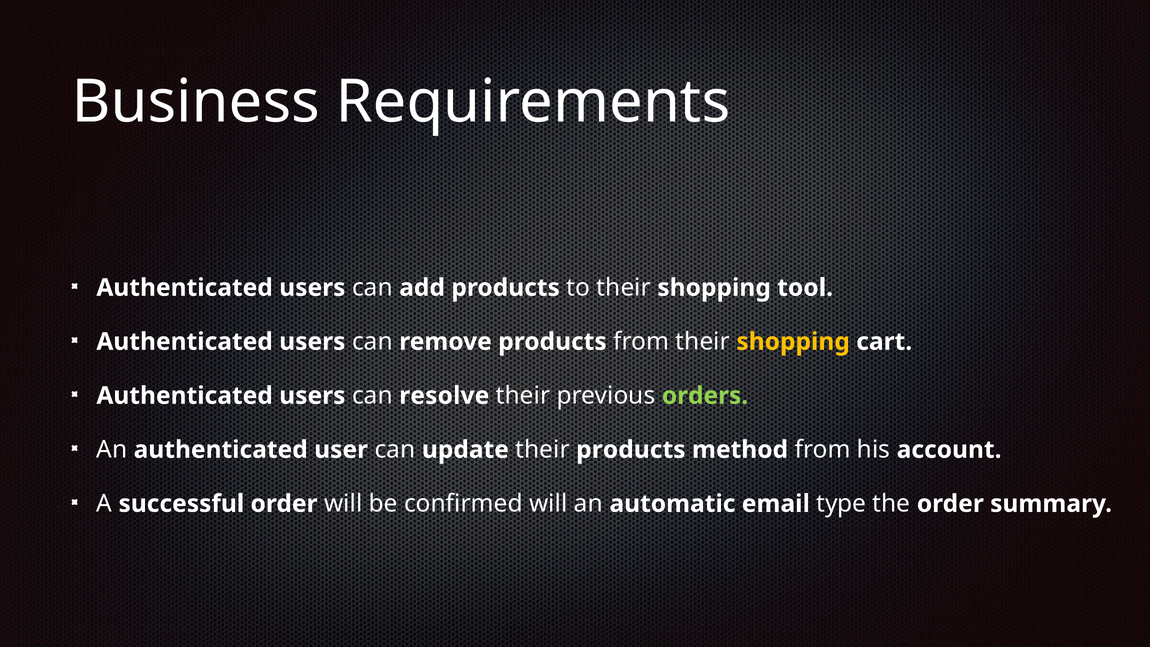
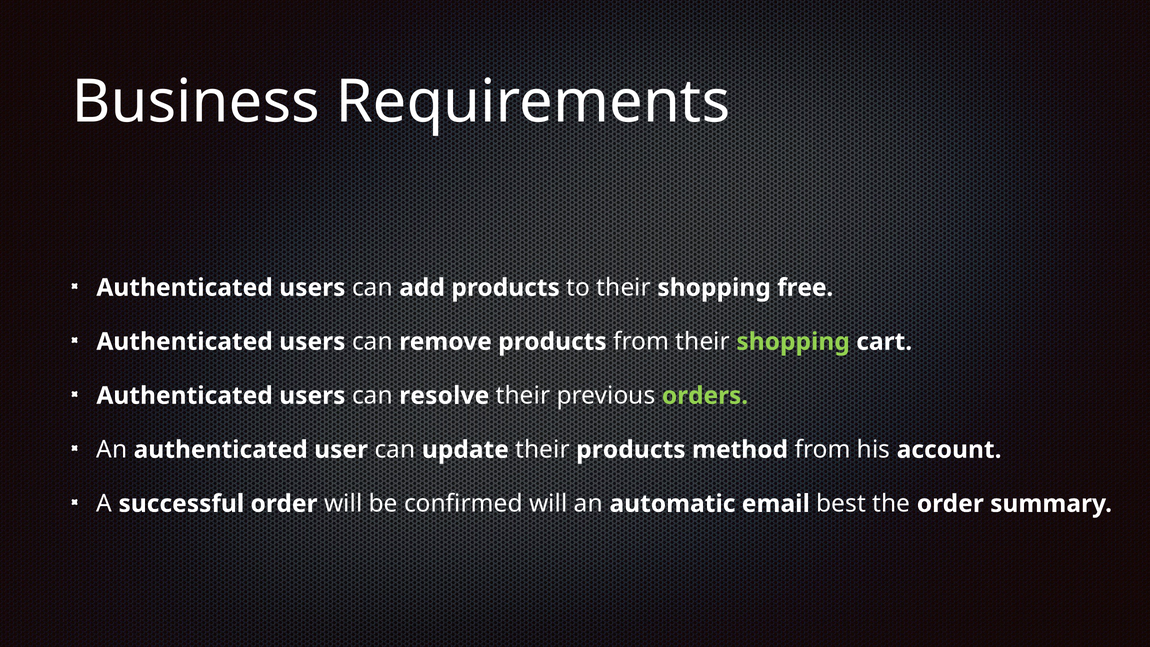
tool: tool -> free
shopping at (793, 342) colour: yellow -> light green
type: type -> best
